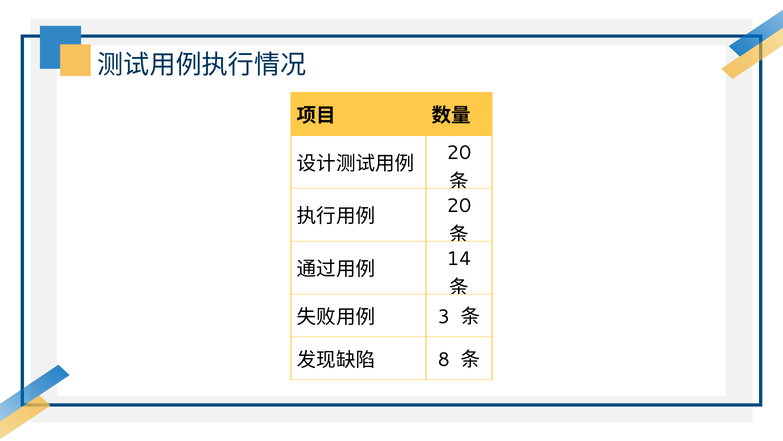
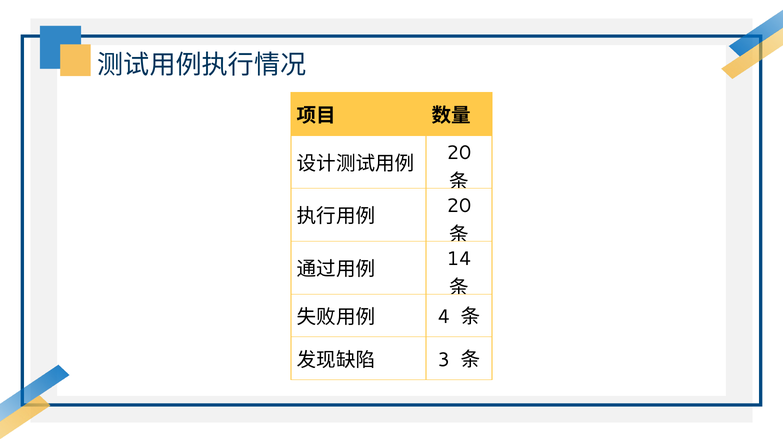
3: 3 -> 4
8: 8 -> 3
